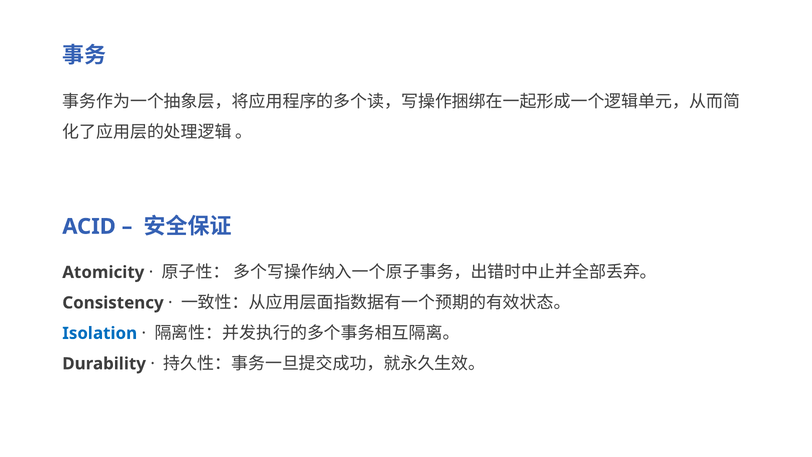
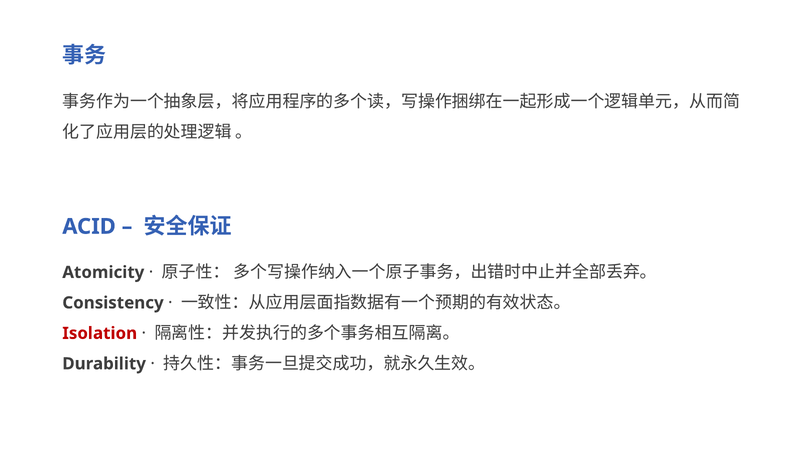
Isolation colour: blue -> red
